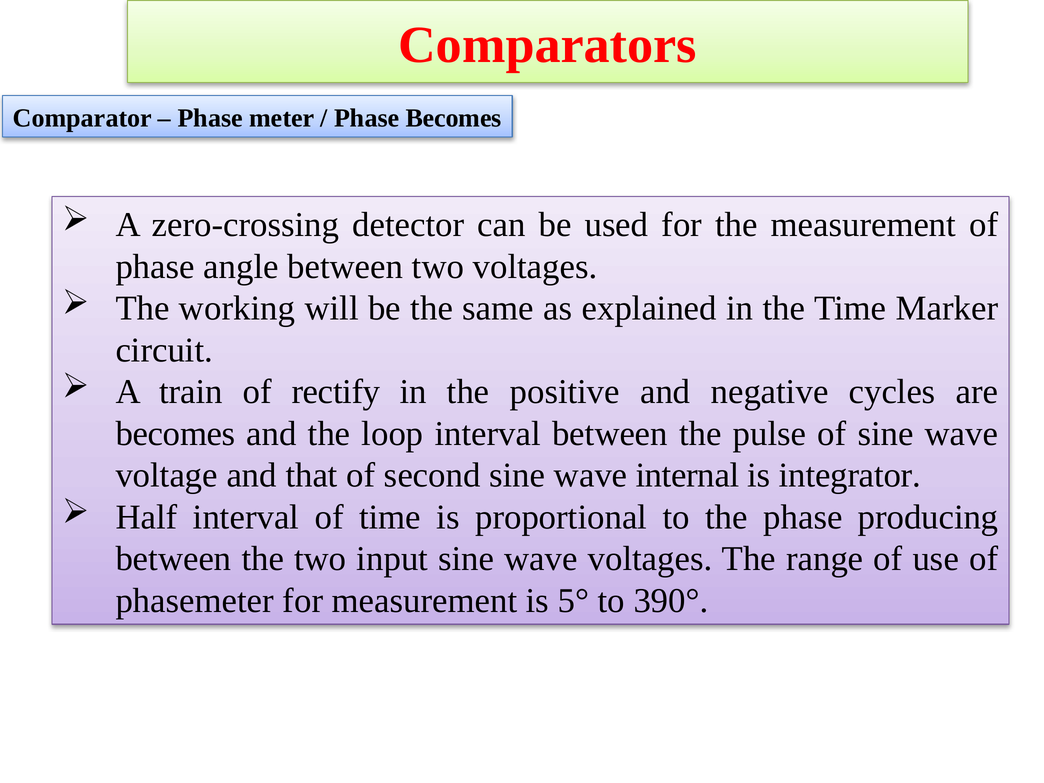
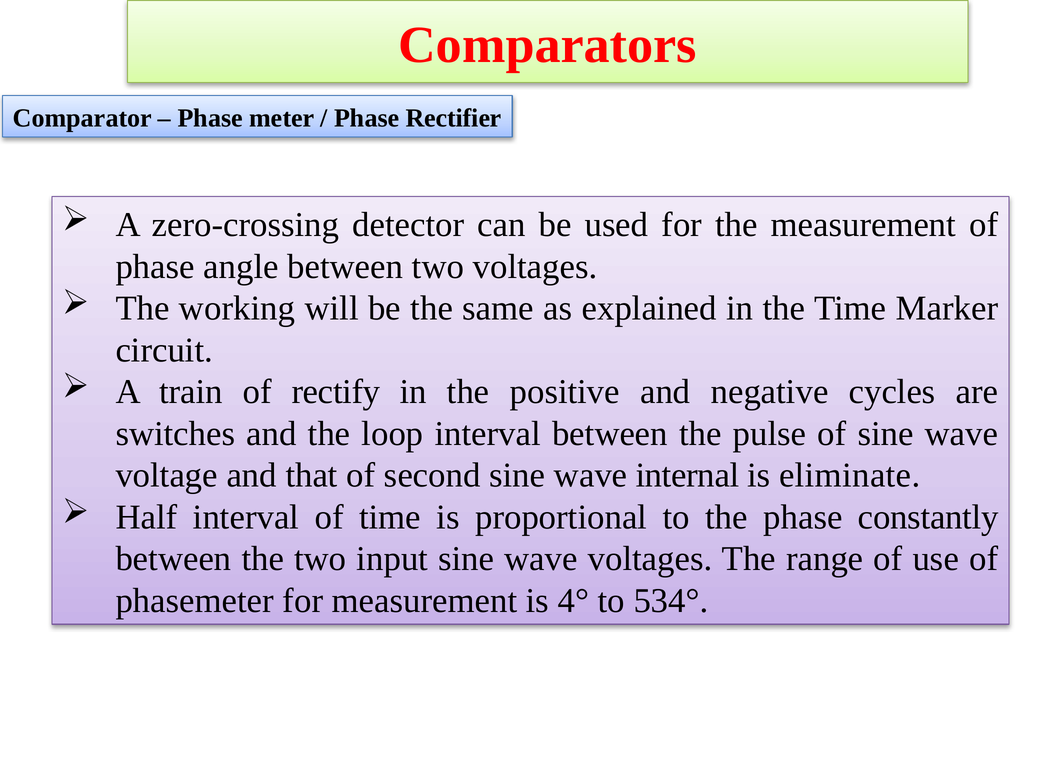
Phase Becomes: Becomes -> Rectifier
becomes at (176, 434): becomes -> switches
integrator: integrator -> eliminate
producing: producing -> constantly
5°: 5° -> 4°
390°: 390° -> 534°
